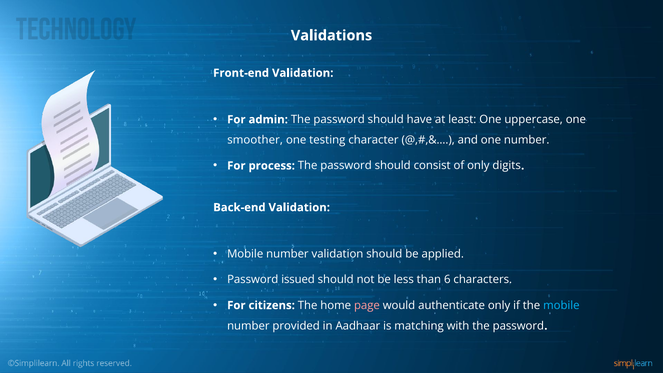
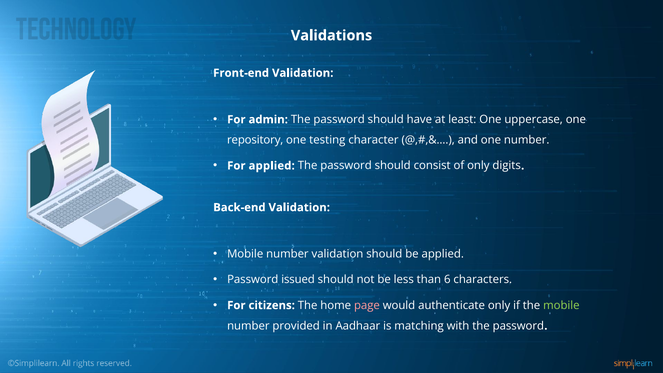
smoother: smoother -> repository
For process: process -> applied
mobile at (561, 305) colour: light blue -> light green
